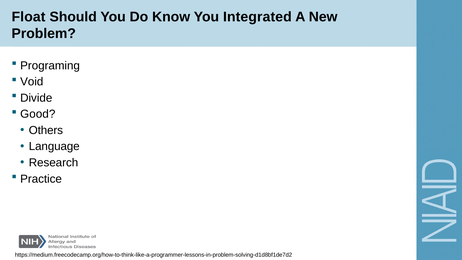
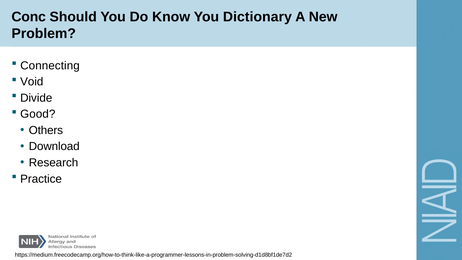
Float: Float -> Conc
Integrated: Integrated -> Dictionary
Programing: Programing -> Connecting
Language: Language -> Download
